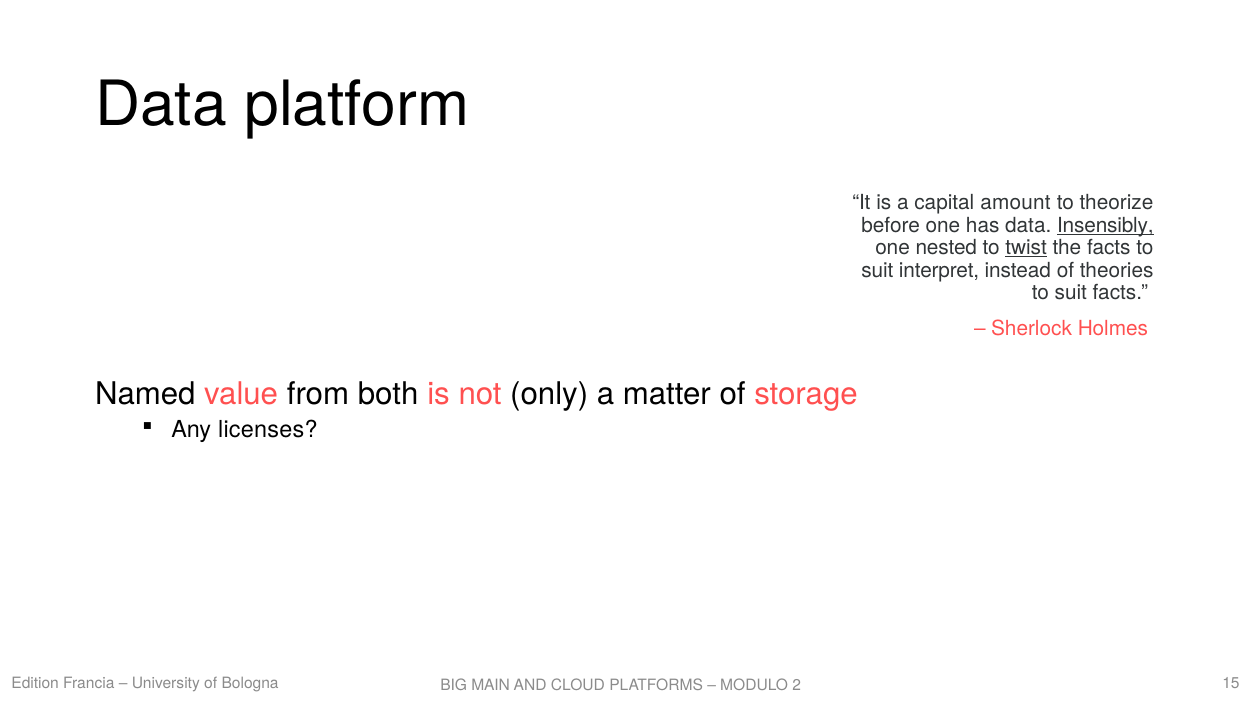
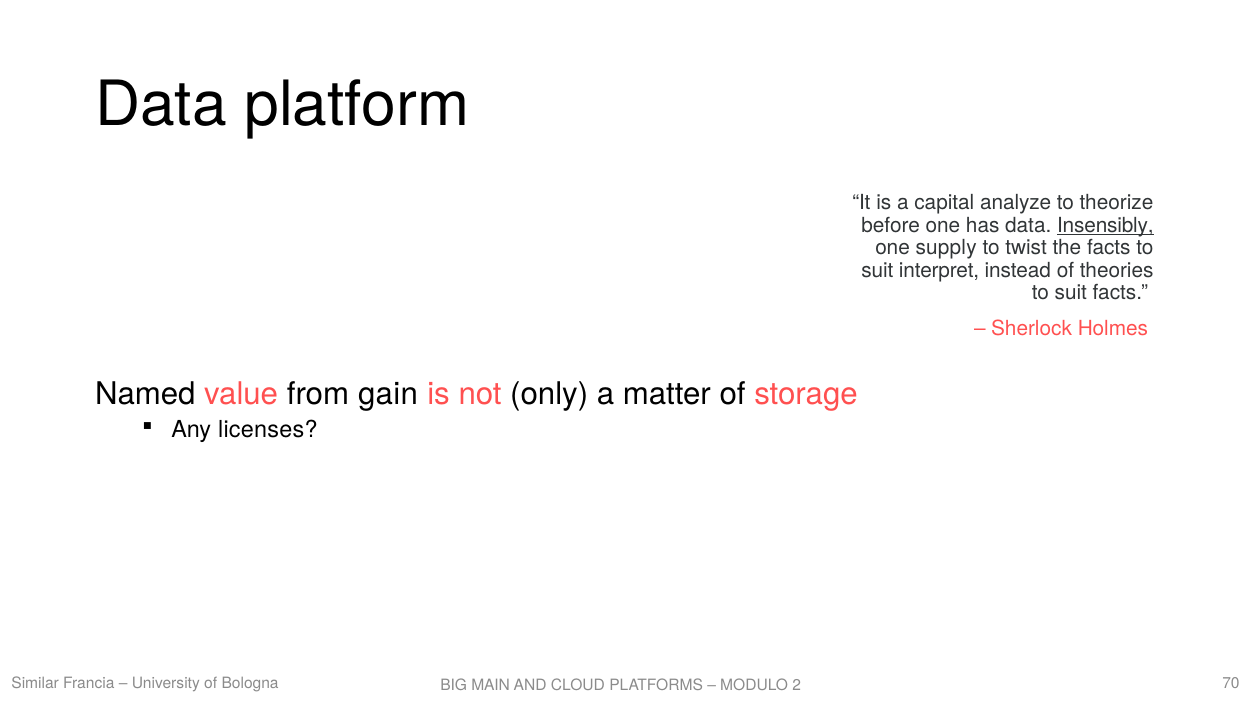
amount: amount -> analyze
nested: nested -> supply
twist underline: present -> none
both: both -> gain
Edition: Edition -> Similar
15: 15 -> 70
